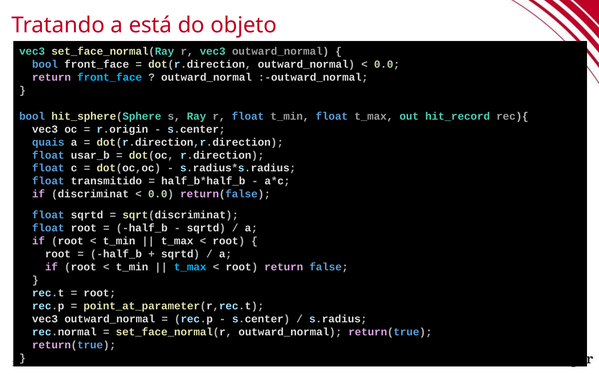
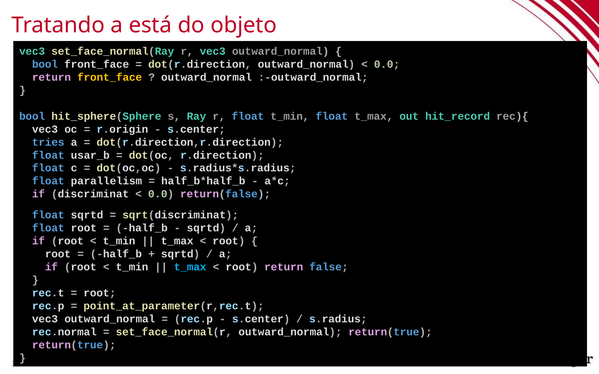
front_face at (110, 77) colour: light blue -> yellow
quais: quais -> tries
transmitido: transmitido -> parallelism
